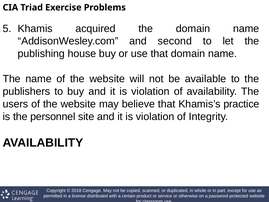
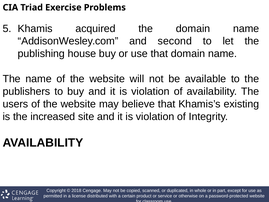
practice: practice -> existing
personnel: personnel -> increased
